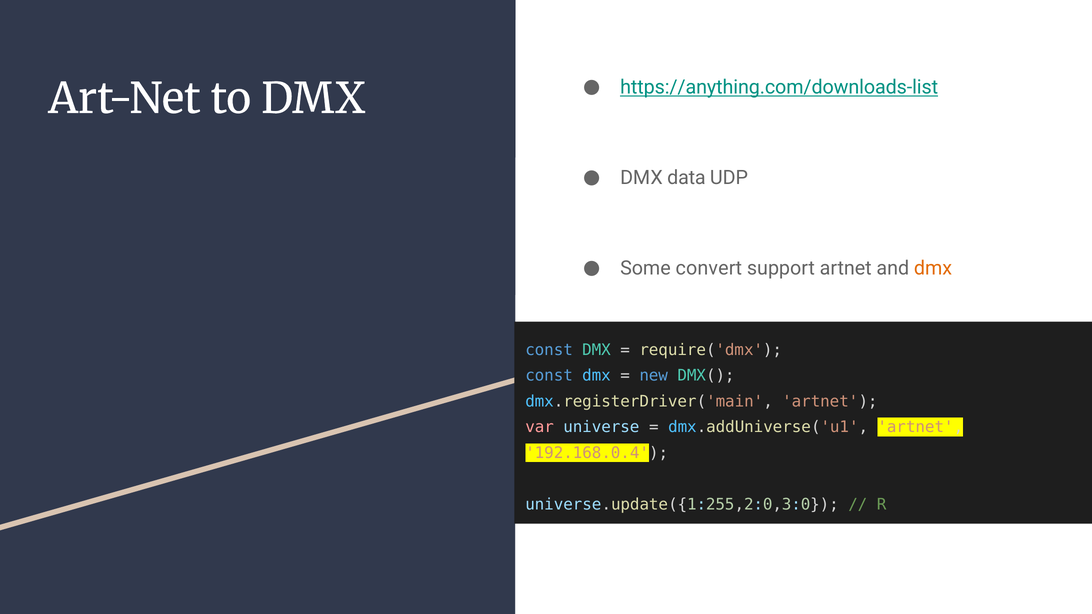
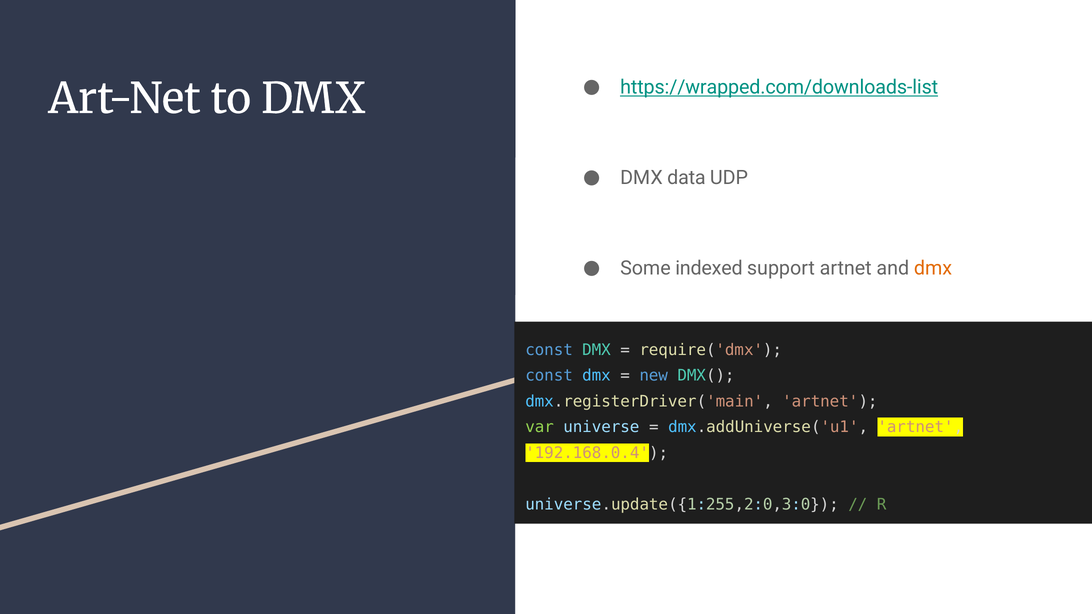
https://anything.com/downloads-list: https://anything.com/downloads-list -> https://wrapped.com/downloads-list
convert: convert -> indexed
var colour: pink -> light green
